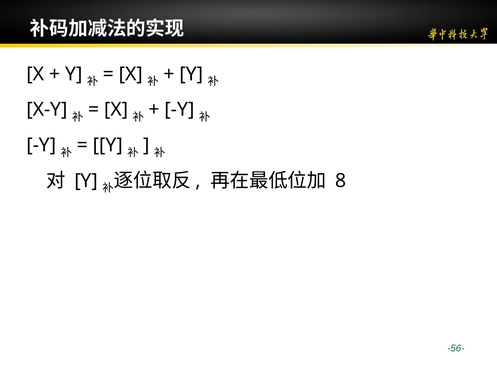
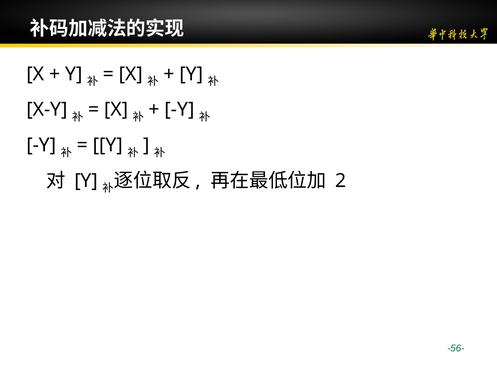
8: 8 -> 2
